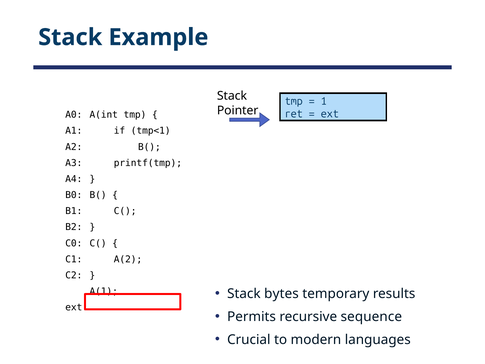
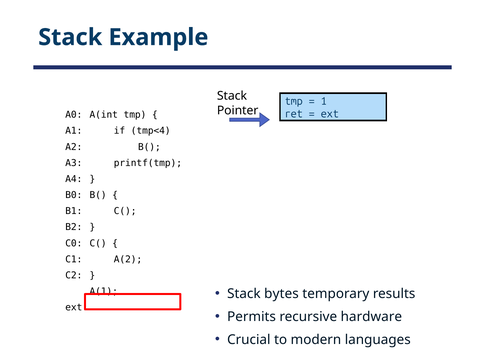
tmp<1: tmp<1 -> tmp<4
sequence: sequence -> hardware
